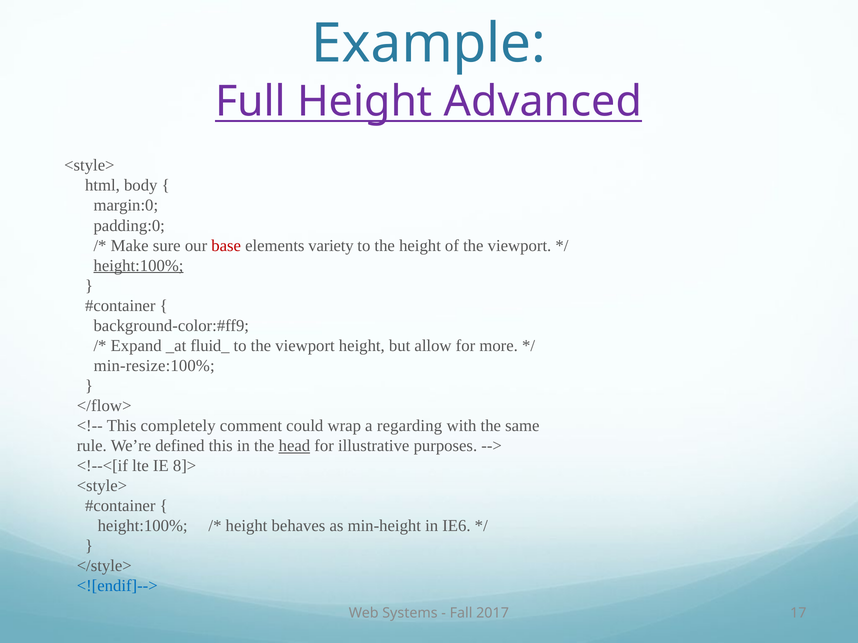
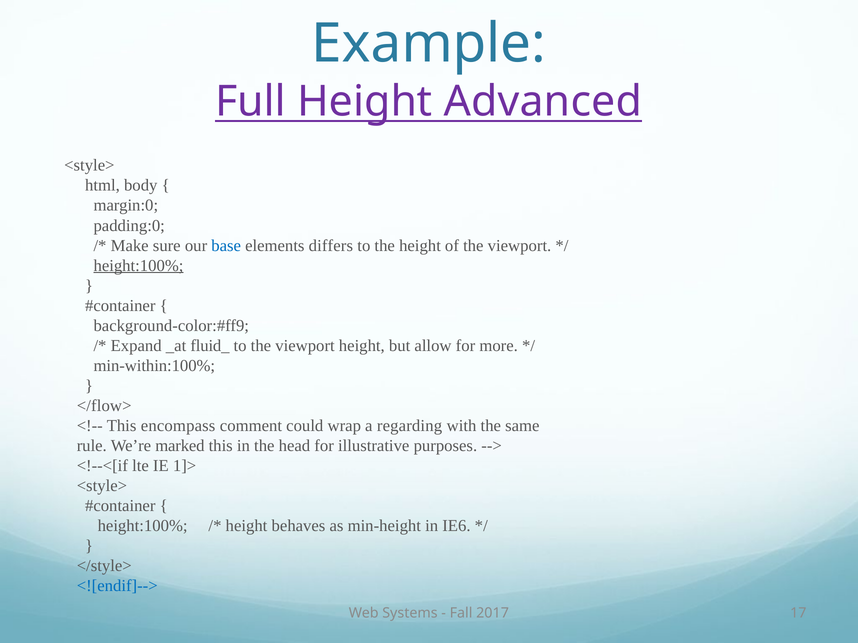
base colour: red -> blue
variety: variety -> differs
min-resize:100%: min-resize:100% -> min-within:100%
completely: completely -> encompass
defined: defined -> marked
head underline: present -> none
8]>: 8]> -> 1]>
